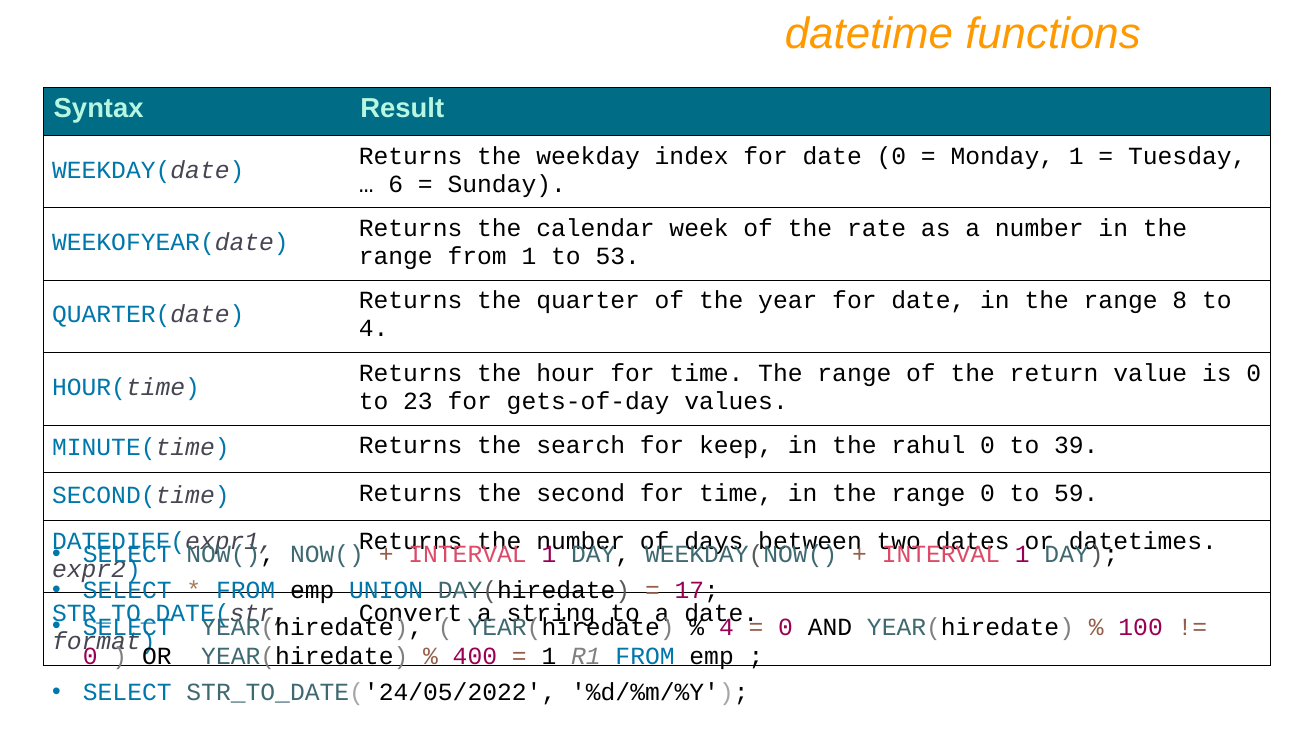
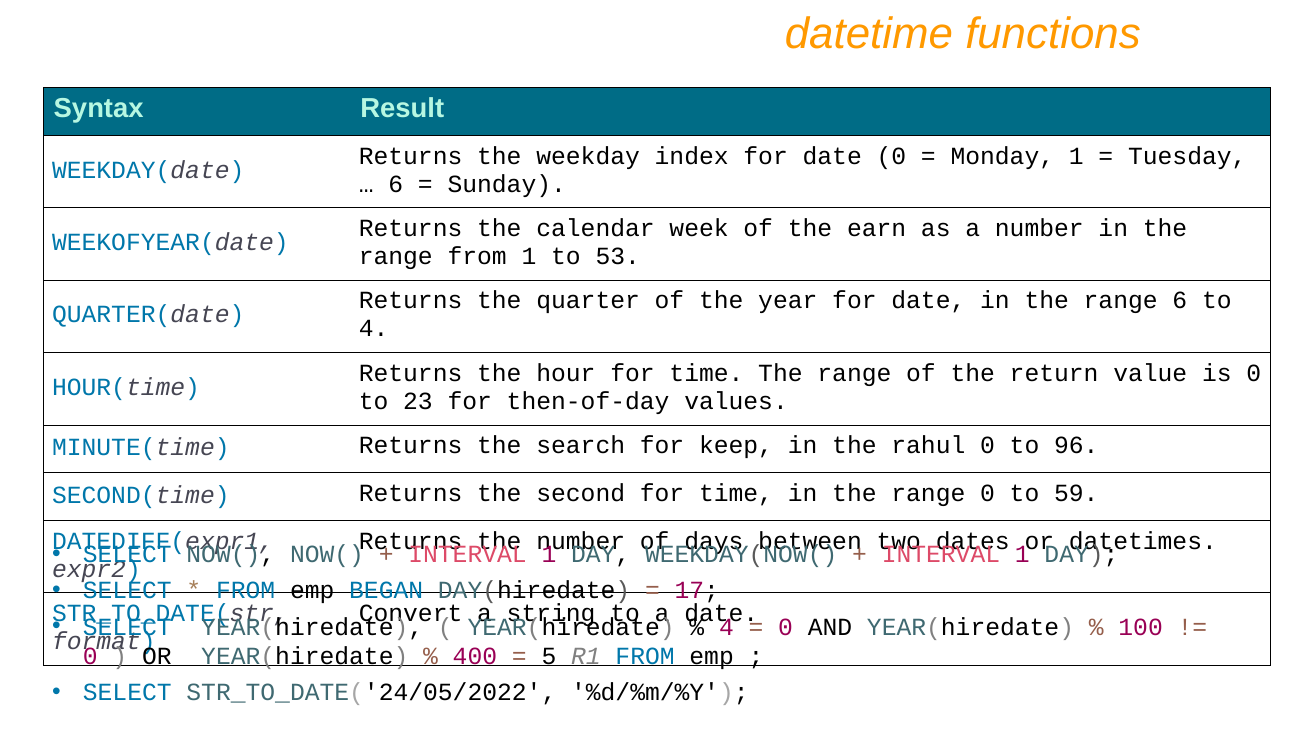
rate: rate -> earn
range 8: 8 -> 6
gets-of-day: gets-of-day -> then-of-day
39: 39 -> 96
UNION: UNION -> BEGAN
1 at (549, 656): 1 -> 5
